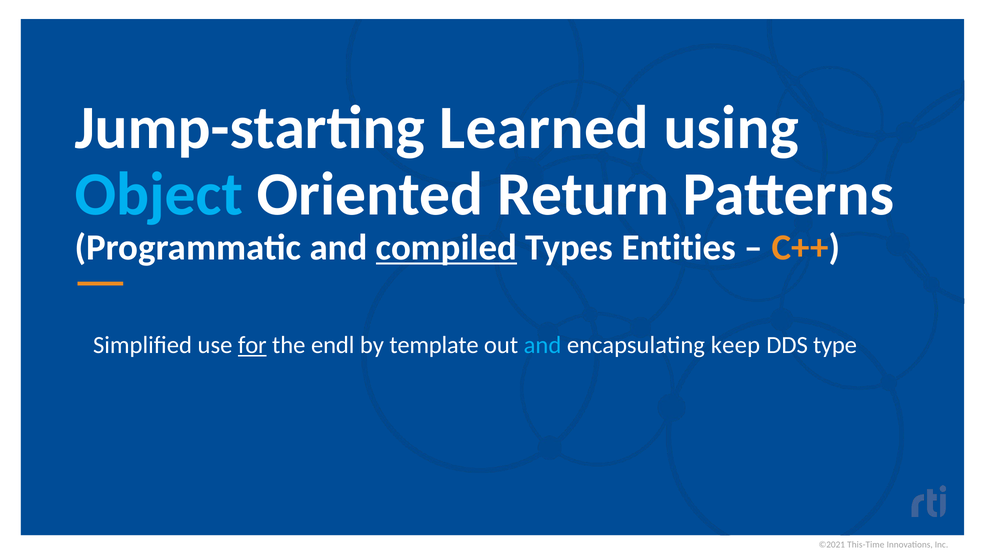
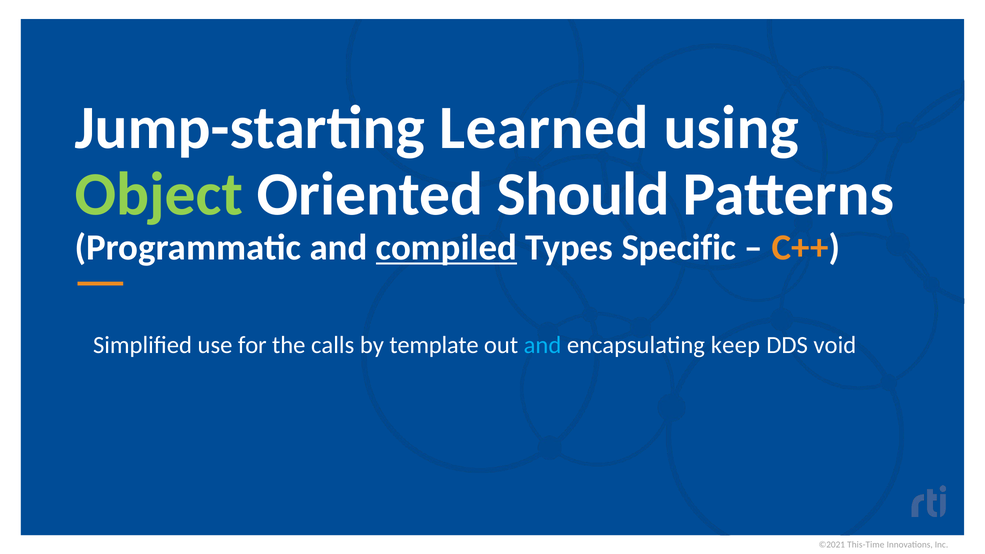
Object colour: light blue -> light green
Return: Return -> Should
Entities: Entities -> Specific
for underline: present -> none
endl: endl -> calls
type: type -> void
